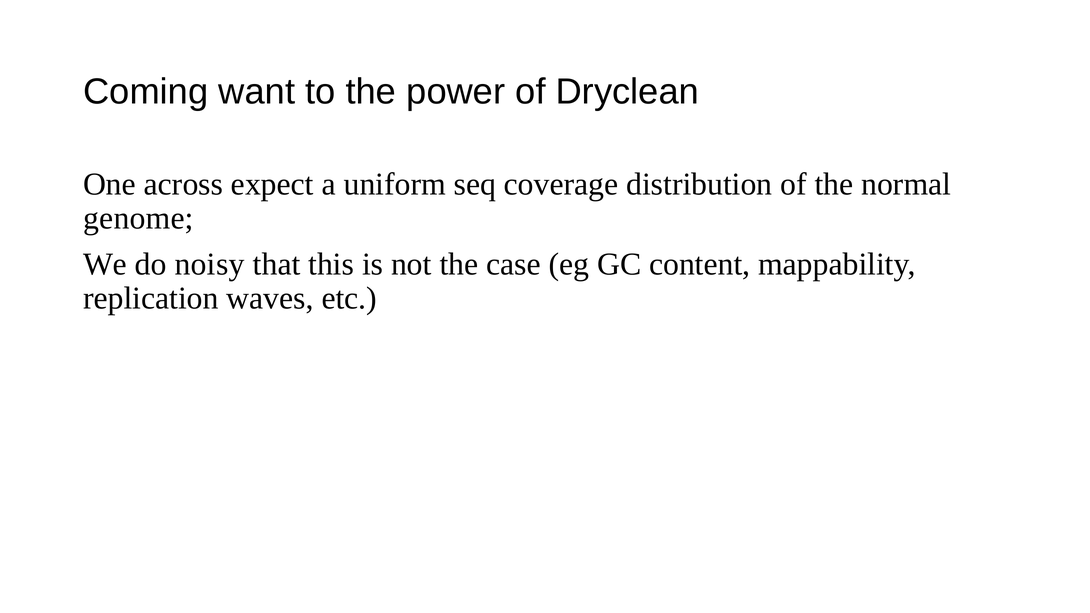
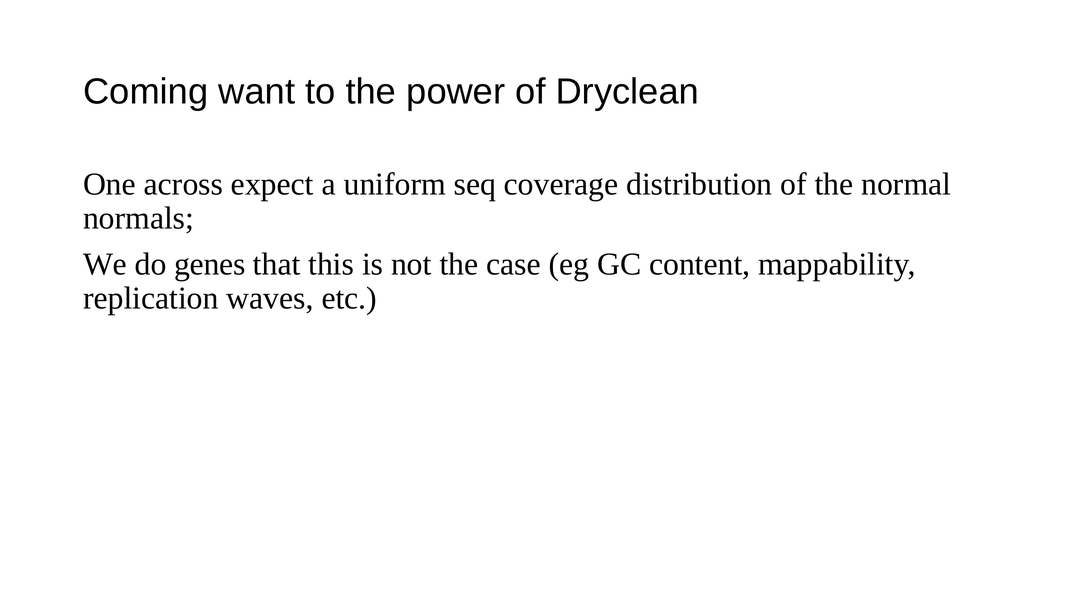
genome: genome -> normals
noisy: noisy -> genes
